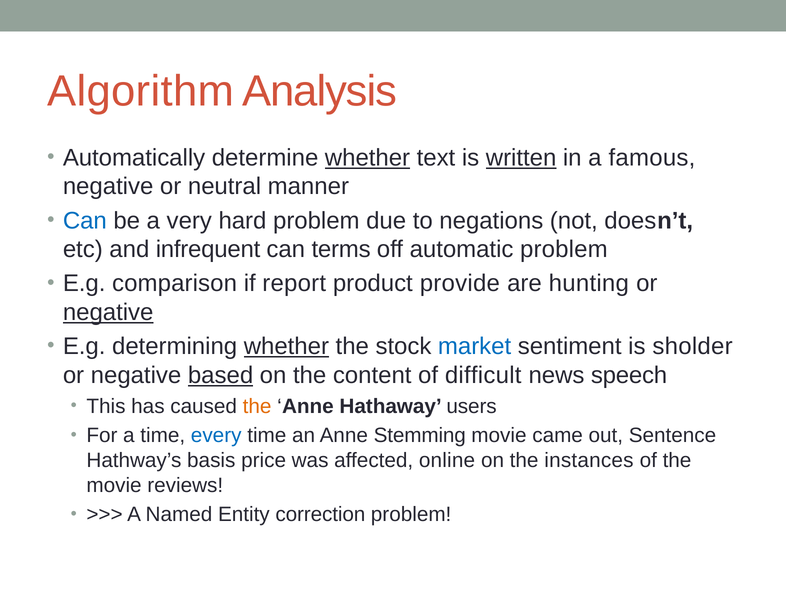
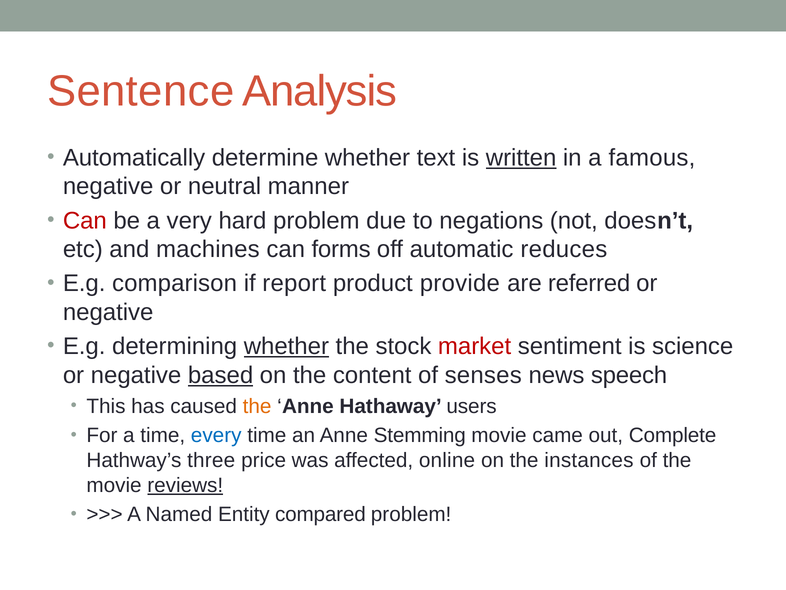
Algorithm: Algorithm -> Sentence
whether at (367, 158) underline: present -> none
Can at (85, 220) colour: blue -> red
infrequent: infrequent -> machines
terms: terms -> forms
automatic problem: problem -> reduces
hunting: hunting -> referred
negative at (108, 312) underline: present -> none
market colour: blue -> red
sholder: sholder -> science
difficult: difficult -> senses
Sentence: Sentence -> Complete
basis: basis -> three
reviews underline: none -> present
correction: correction -> compared
